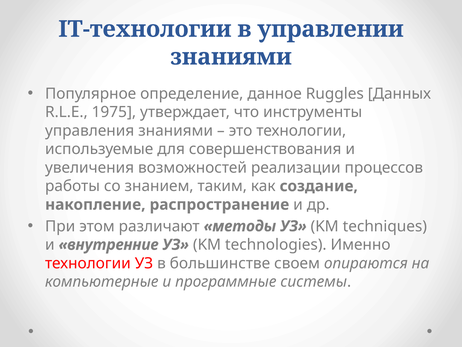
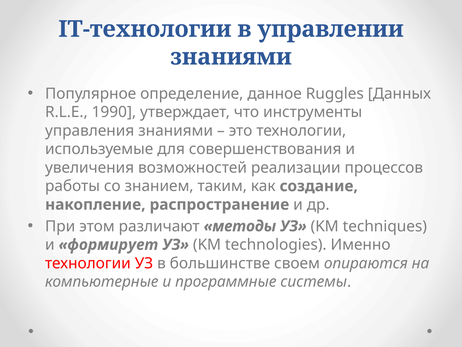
1975: 1975 -> 1990
внутренние: внутренние -> формирует
